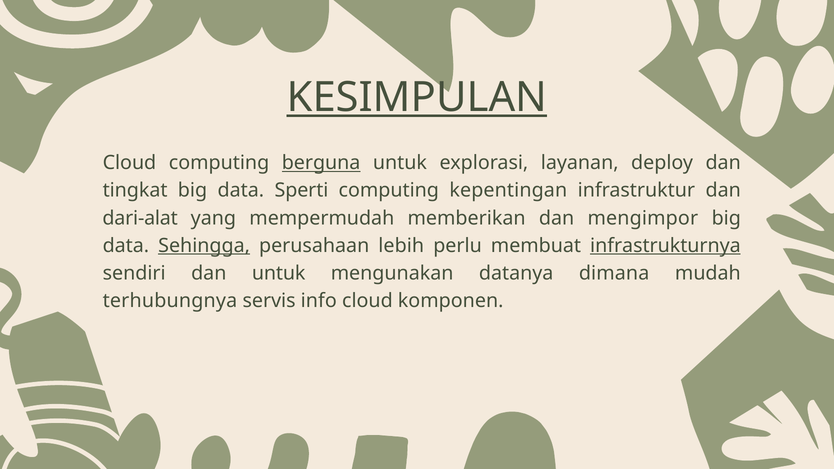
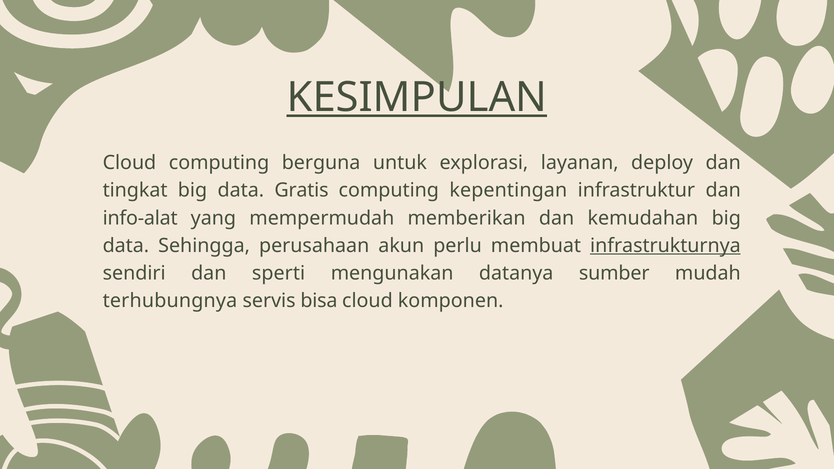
berguna underline: present -> none
Sperti: Sperti -> Gratis
dari-alat: dari-alat -> info-alat
mengimpor: mengimpor -> kemudahan
Sehingga underline: present -> none
lebih: lebih -> akun
dan untuk: untuk -> sperti
dimana: dimana -> sumber
info: info -> bisa
